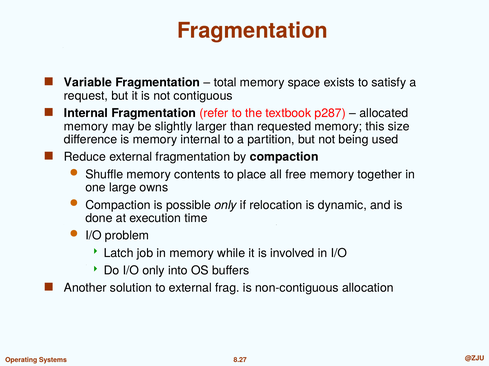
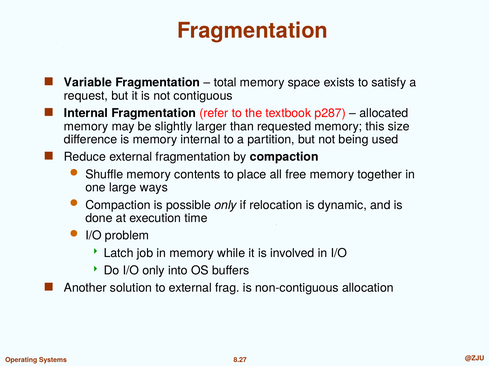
owns: owns -> ways
